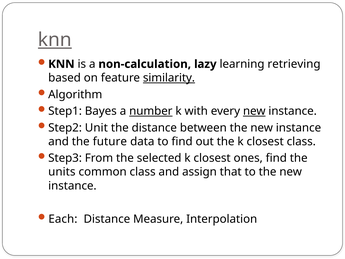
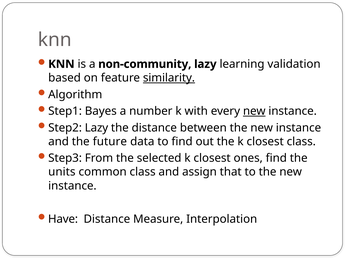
knn at (55, 40) underline: present -> none
non-calculation: non-calculation -> non-community
retrieving: retrieving -> validation
number underline: present -> none
Step2 Unit: Unit -> Lazy
Each: Each -> Have
